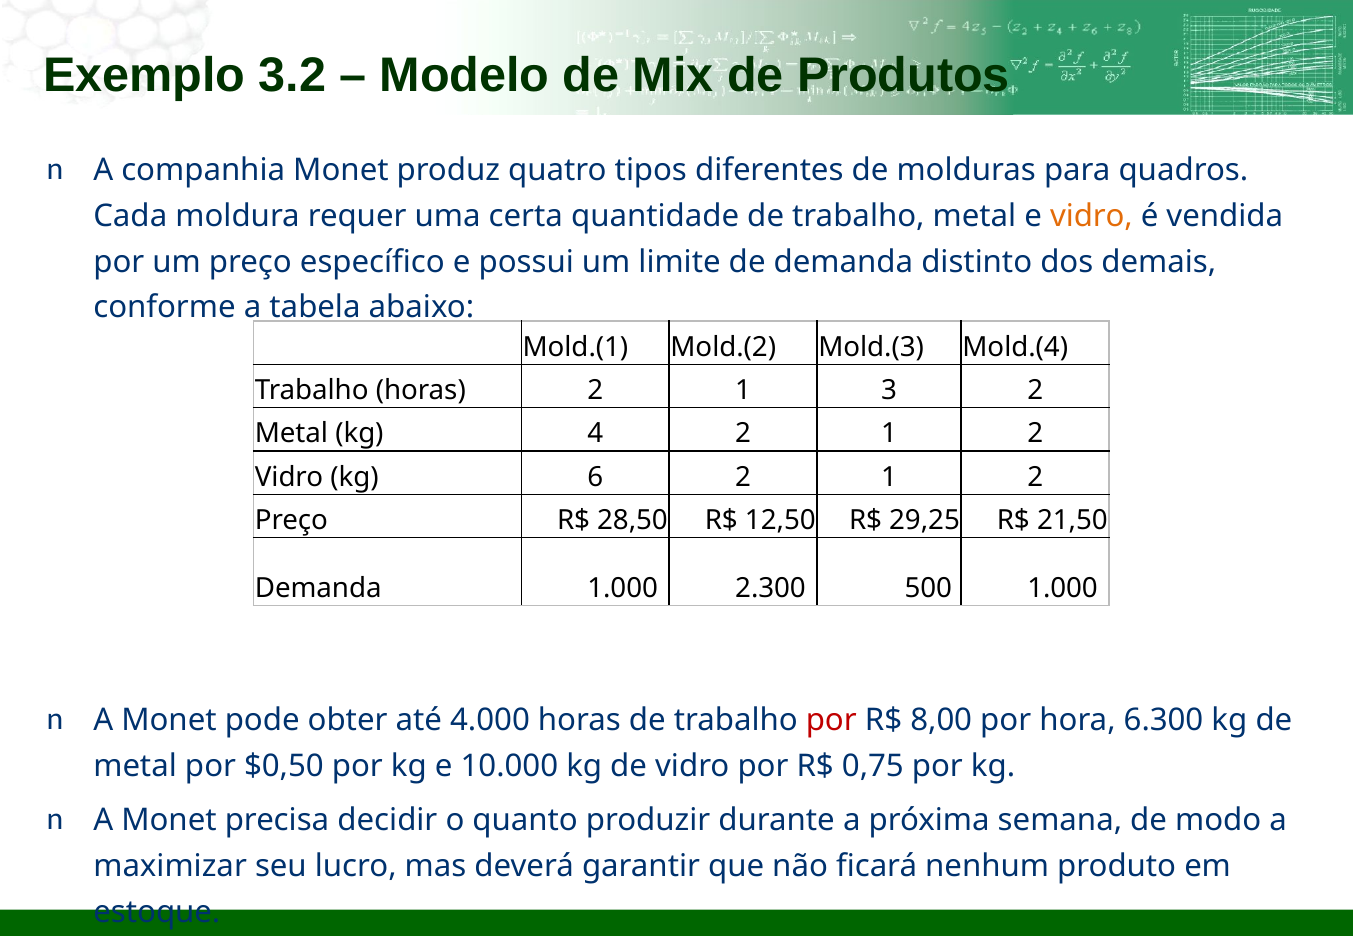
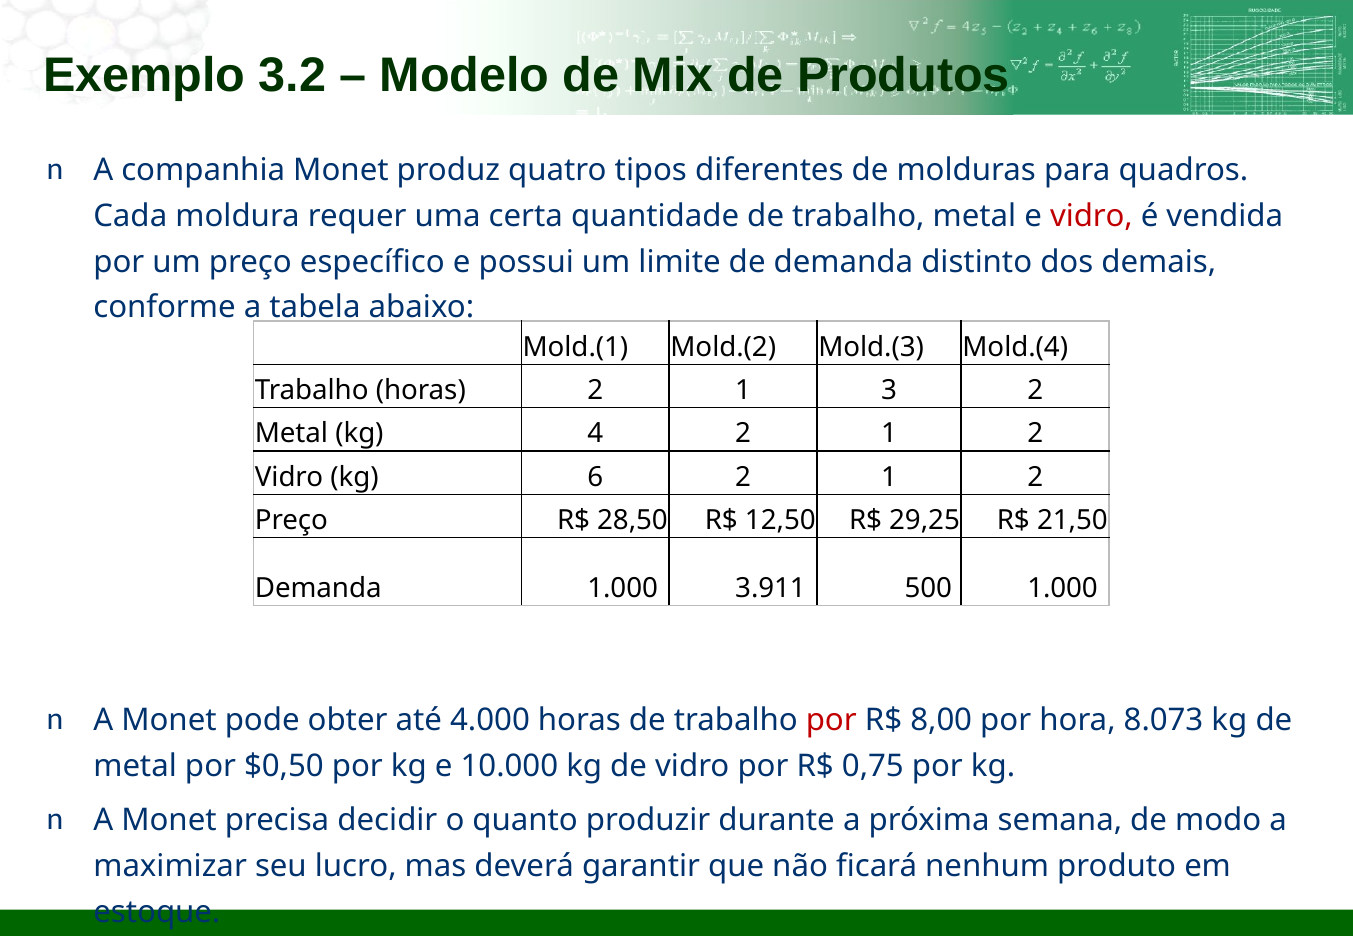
vidro at (1091, 216) colour: orange -> red
2.300: 2.300 -> 3.911
6.300: 6.300 -> 8.073
